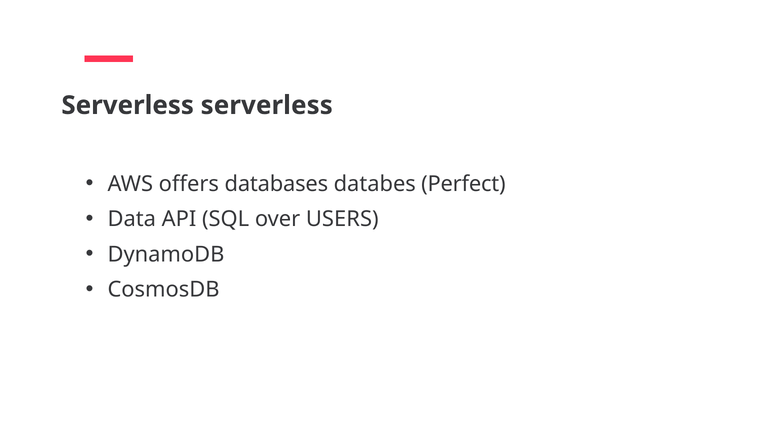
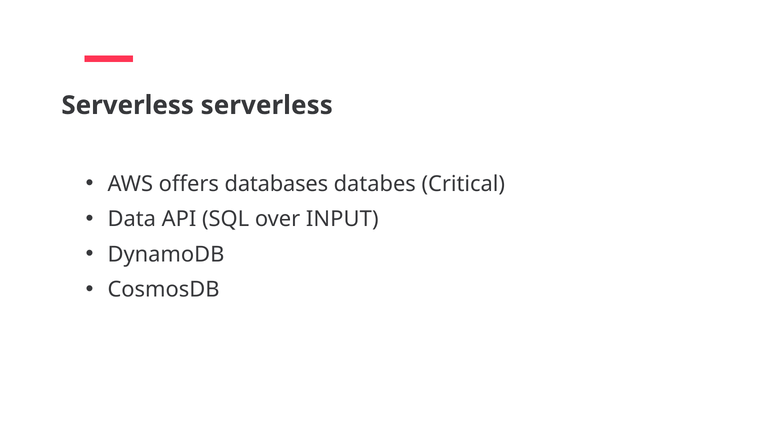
Perfect: Perfect -> Critical
USERS: USERS -> INPUT
